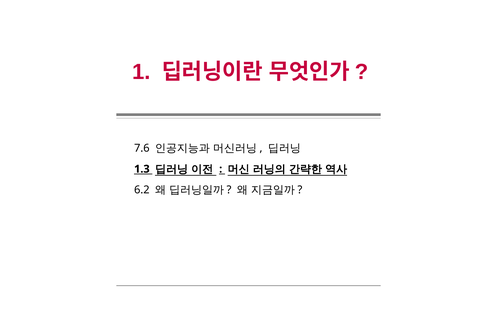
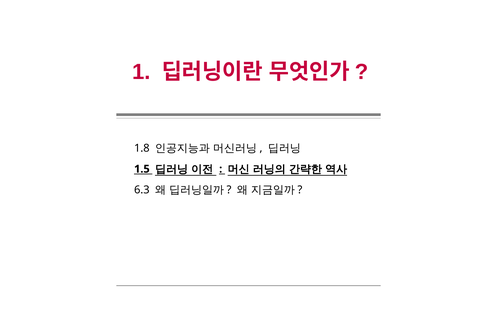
7.6: 7.6 -> 1.8
1.3: 1.3 -> 1.5
6.2: 6.2 -> 6.3
